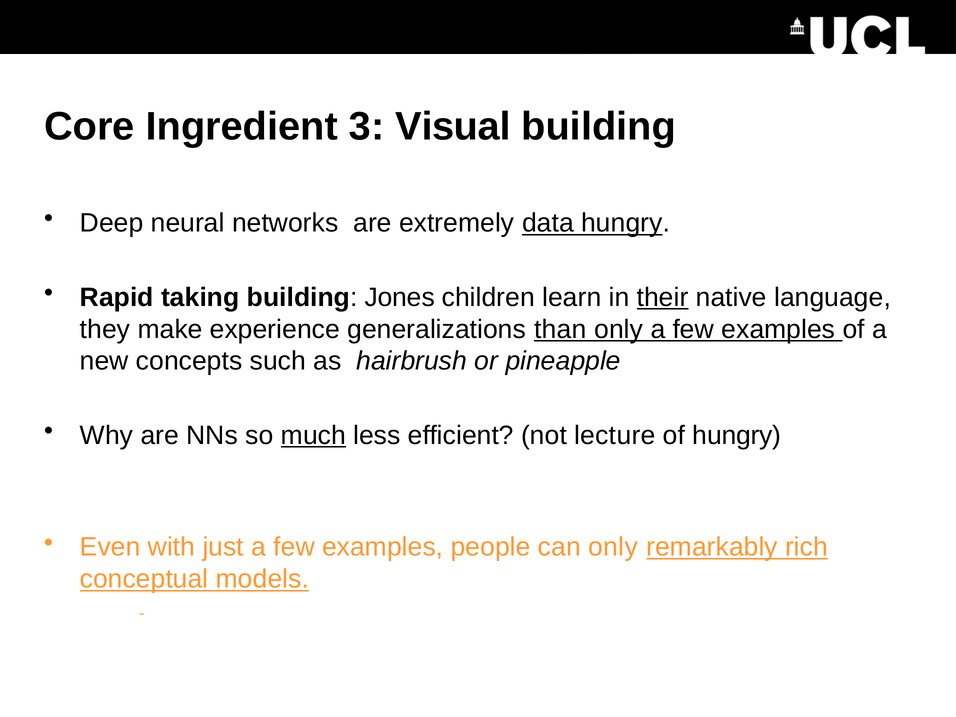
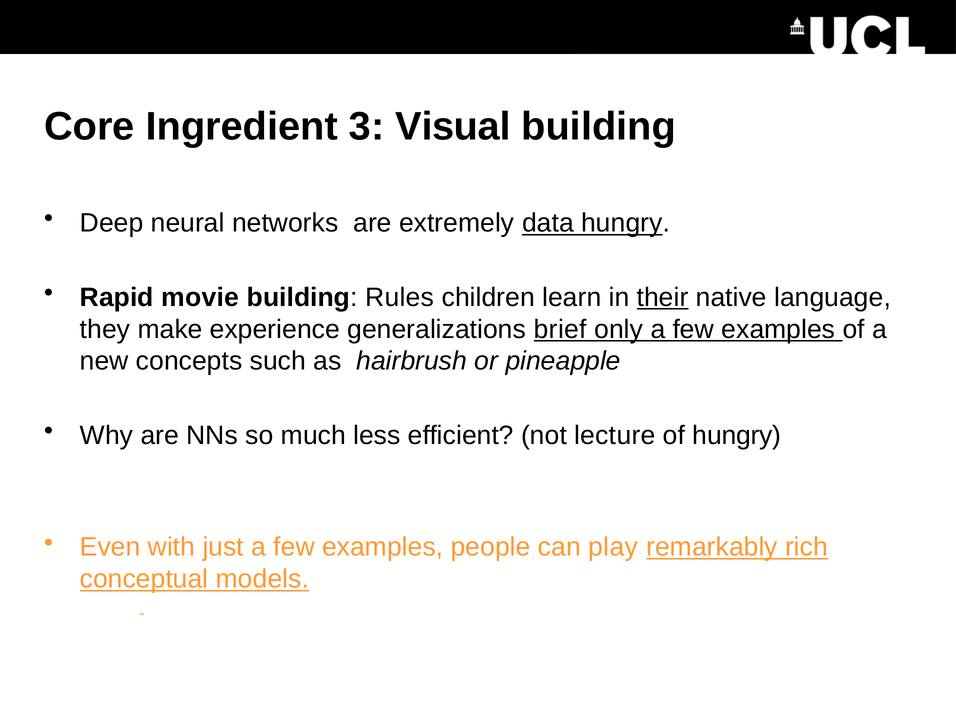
taking: taking -> movie
Jones: Jones -> Rules
than: than -> brief
much underline: present -> none
can only: only -> play
